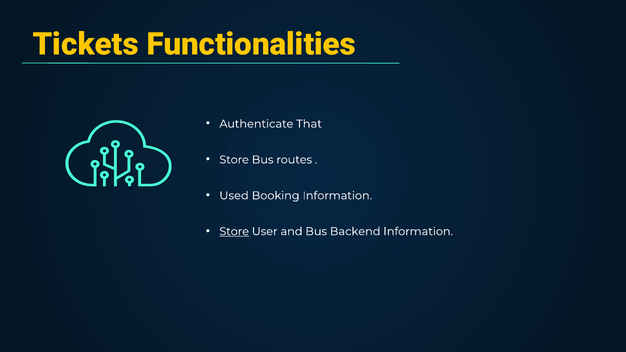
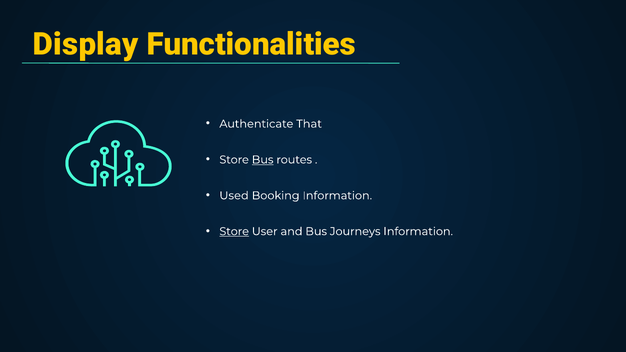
Tickets: Tickets -> Display
Bus at (263, 160) underline: none -> present
Backend: Backend -> Journeys
